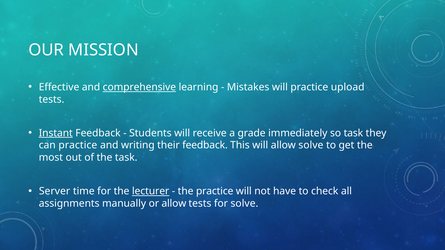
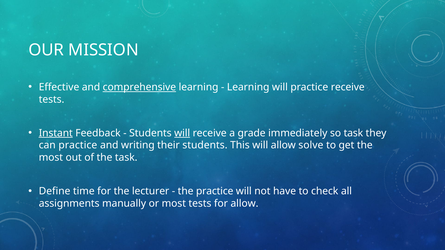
Mistakes at (248, 87): Mistakes -> Learning
practice upload: upload -> receive
will at (182, 133) underline: none -> present
their feedback: feedback -> students
Server: Server -> Define
lecturer underline: present -> none
or allow: allow -> most
for solve: solve -> allow
